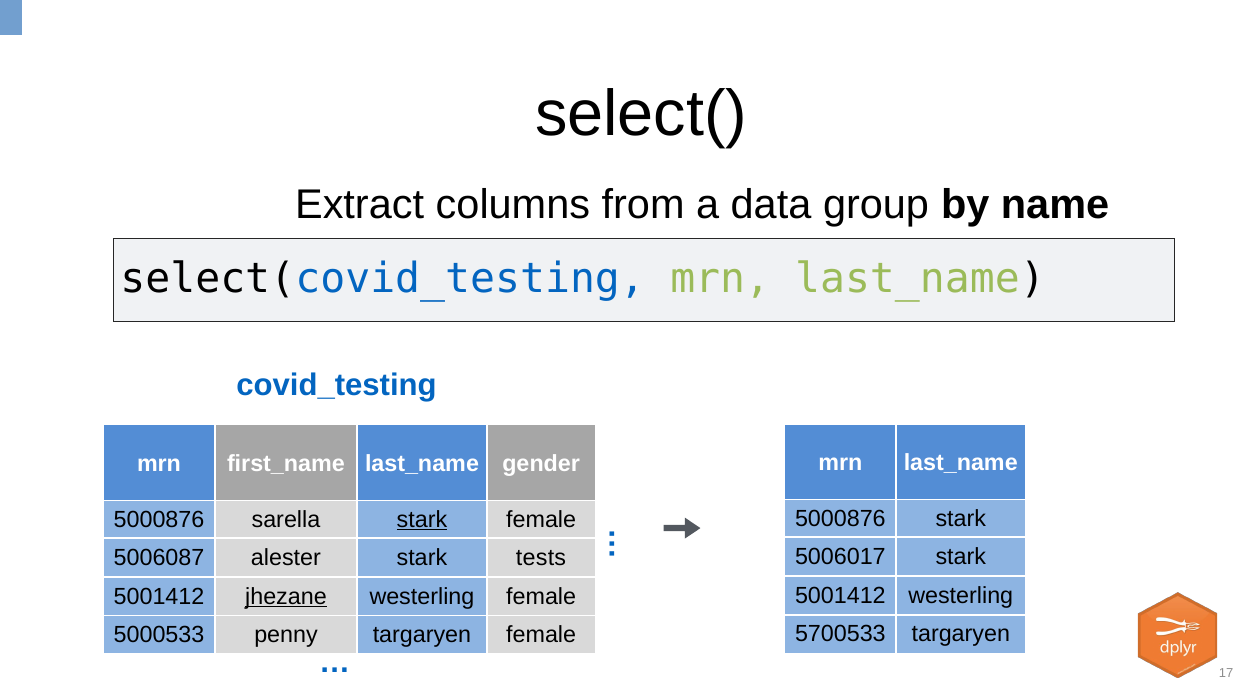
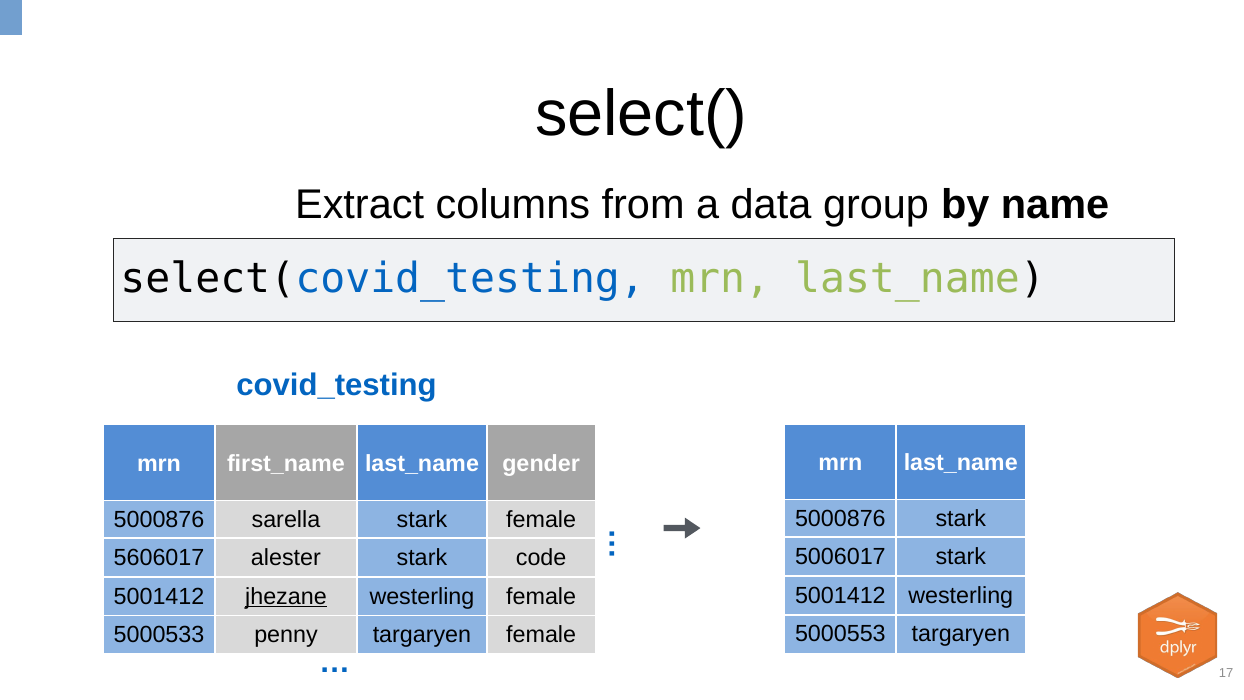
stark at (422, 519) underline: present -> none
5006087: 5006087 -> 5606017
tests: tests -> code
5700533: 5700533 -> 5000553
